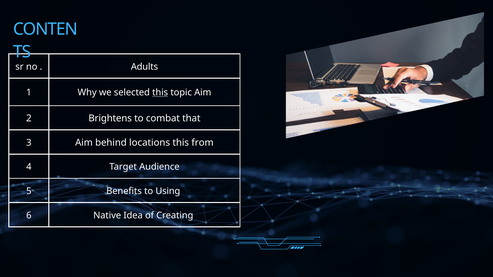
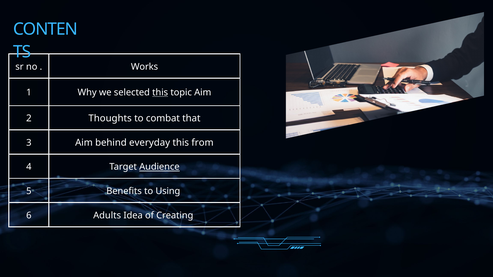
Adults: Adults -> Works
Brightens: Brightens -> Thoughts
locations: locations -> everyday
Audience underline: none -> present
Native: Native -> Adults
